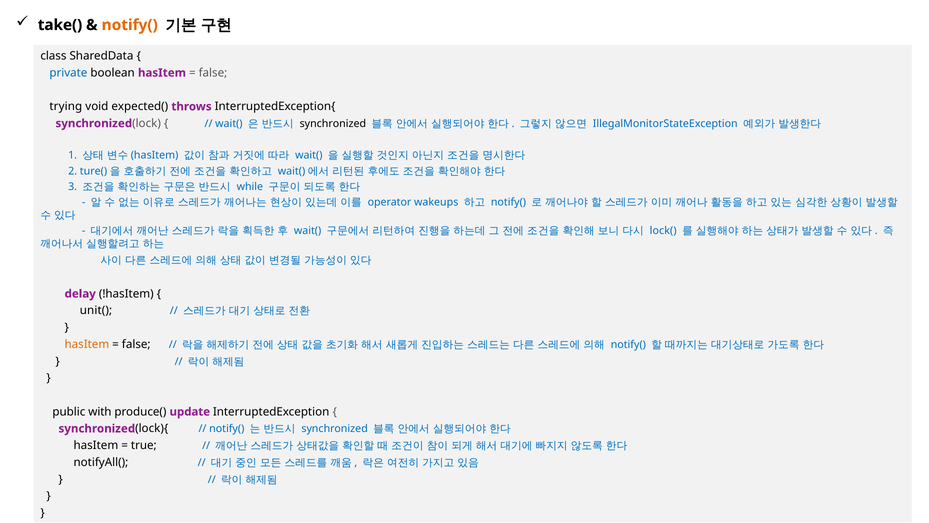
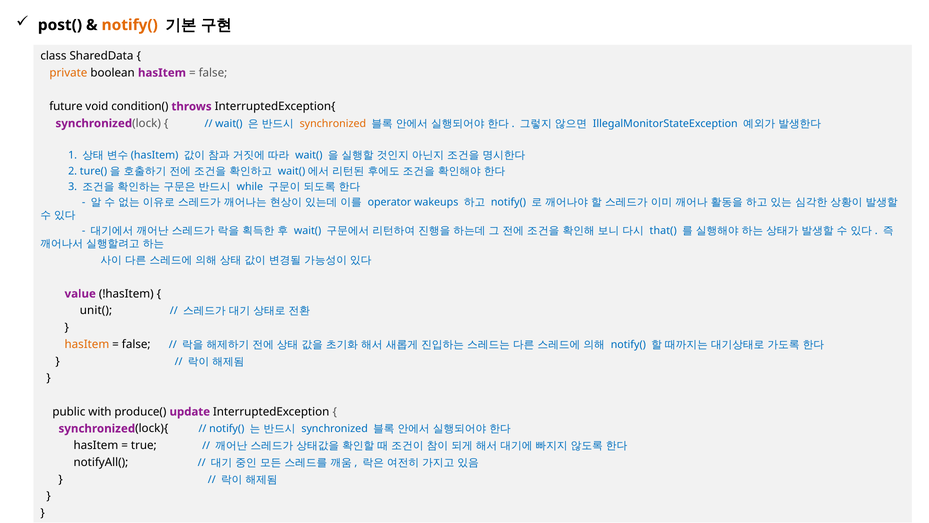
take(: take( -> post(
private colour: blue -> orange
trying: trying -> future
expected(: expected( -> condition(
synchronized at (333, 124) colour: black -> orange
lock(: lock( -> that(
delay: delay -> value
